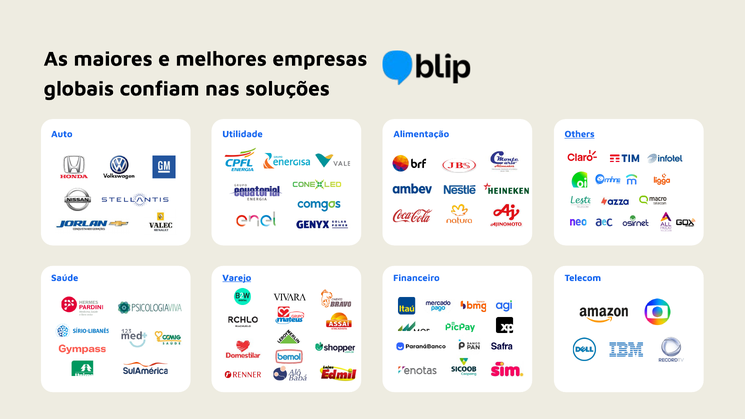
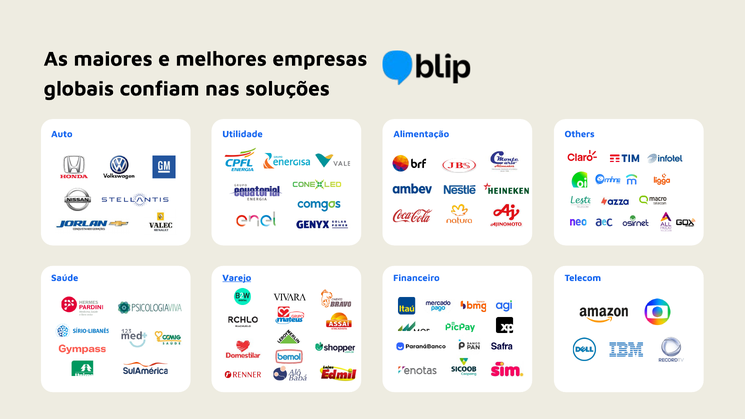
Others underline: present -> none
